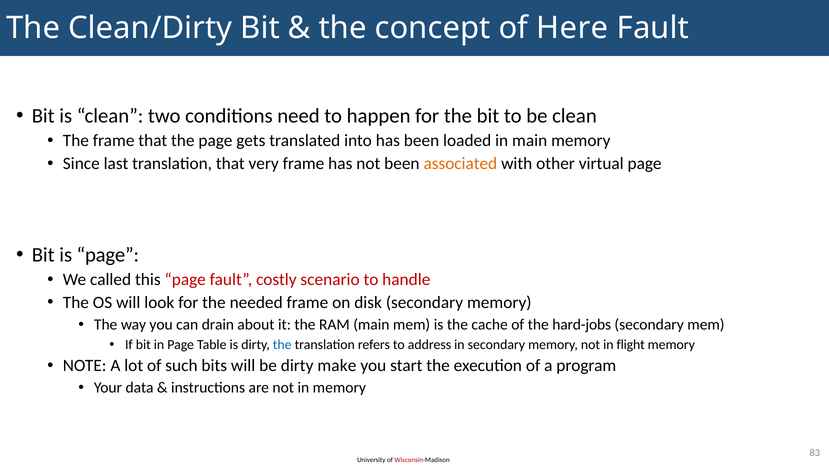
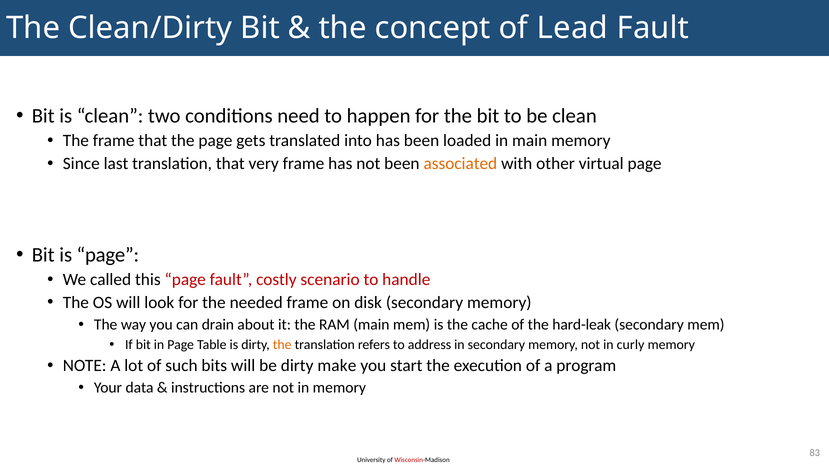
Here: Here -> Lead
hard-jobs: hard-jobs -> hard-leak
the at (282, 345) colour: blue -> orange
flight: flight -> curly
